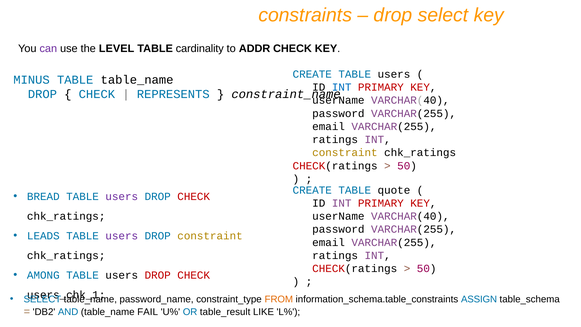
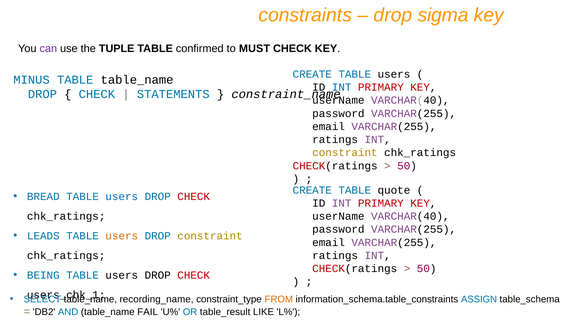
drop select: select -> sigma
LEVEL: LEVEL -> TUPLE
cardinality: cardinality -> confirmed
ADDR: ADDR -> MUST
REPRESENTS: REPRESENTS -> STATEMENTS
users at (122, 197) colour: purple -> blue
users at (122, 236) colour: purple -> orange
AMONG: AMONG -> BEING
DROP at (158, 275) colour: red -> black
password_name: password_name -> recording_name
